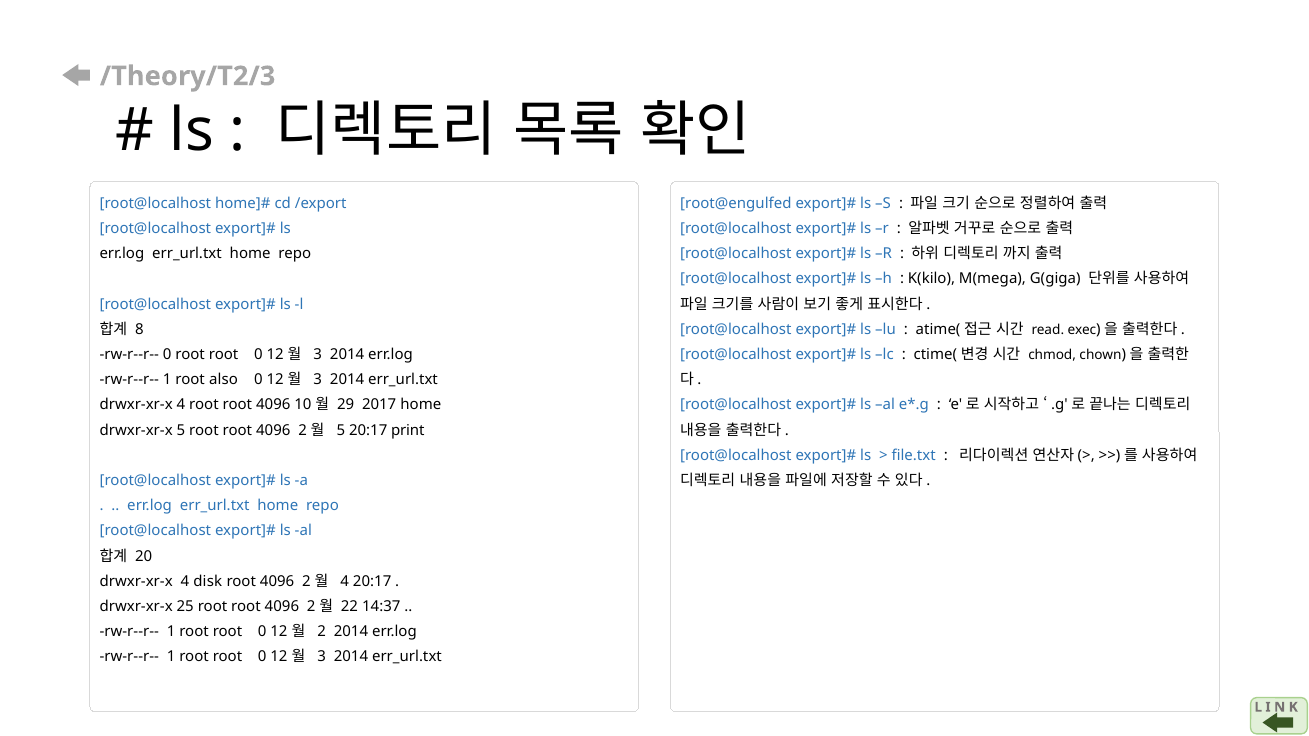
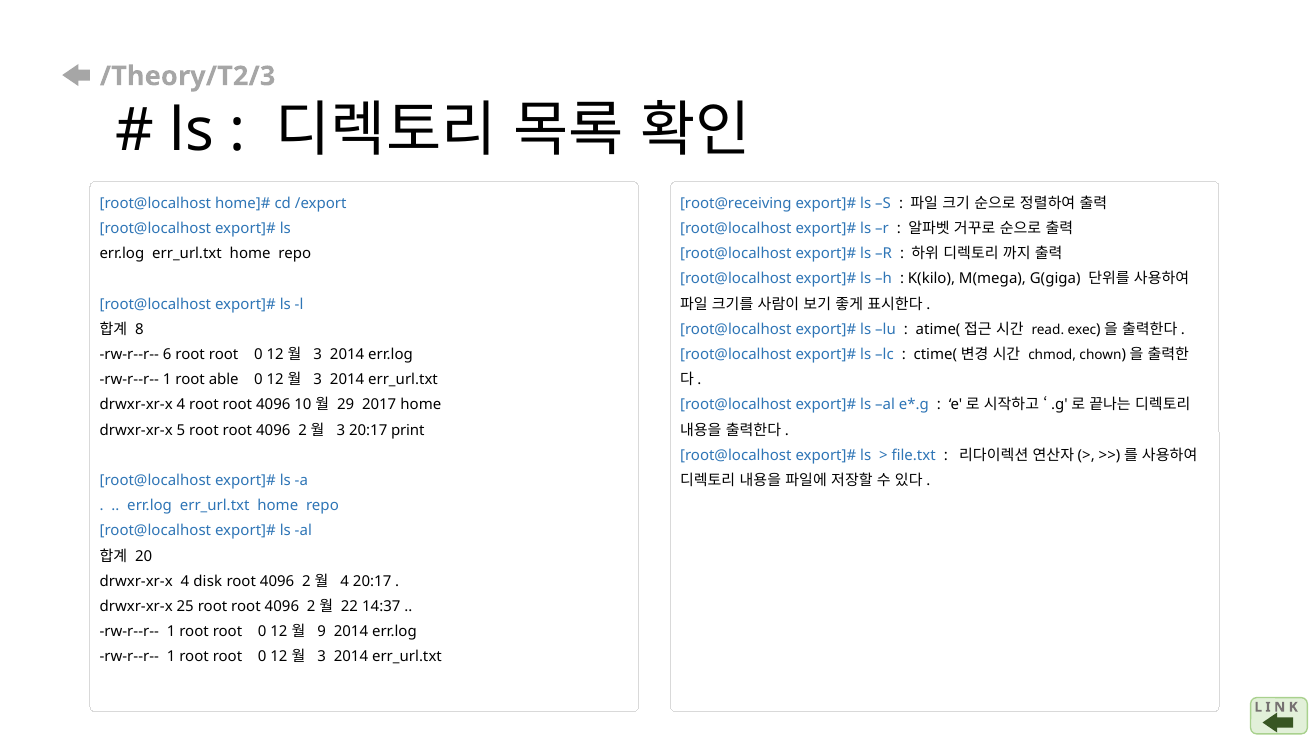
root@engulfed: root@engulfed -> root@receiving
rw-r--r-- 0: 0 -> 6
also: also -> able
5 at (341, 430): 5 -> 3
2 at (322, 632): 2 -> 9
